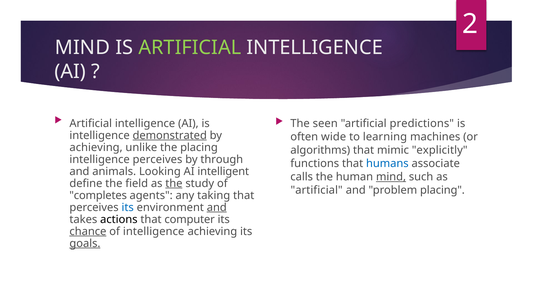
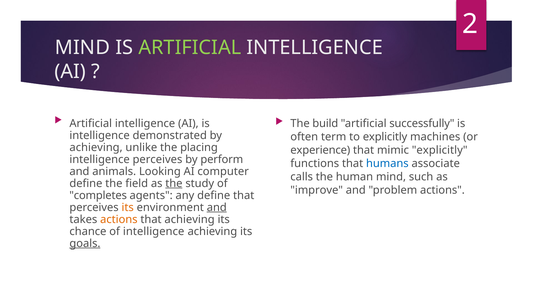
seen: seen -> build
predictions: predictions -> successfully
demonstrated underline: present -> none
wide: wide -> term
to learning: learning -> explicitly
algorithms: algorithms -> experience
through: through -> perform
intelligent: intelligent -> computer
mind at (391, 177) underline: present -> none
artificial at (317, 190): artificial -> improve
problem placing: placing -> actions
any taking: taking -> define
its at (128, 207) colour: blue -> orange
actions at (119, 219) colour: black -> orange
that computer: computer -> achieving
chance underline: present -> none
